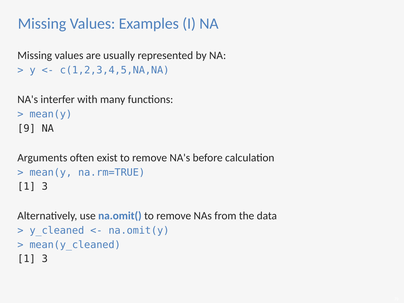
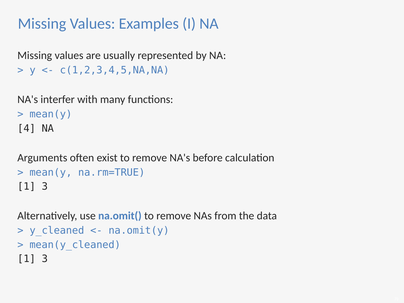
9: 9 -> 4
